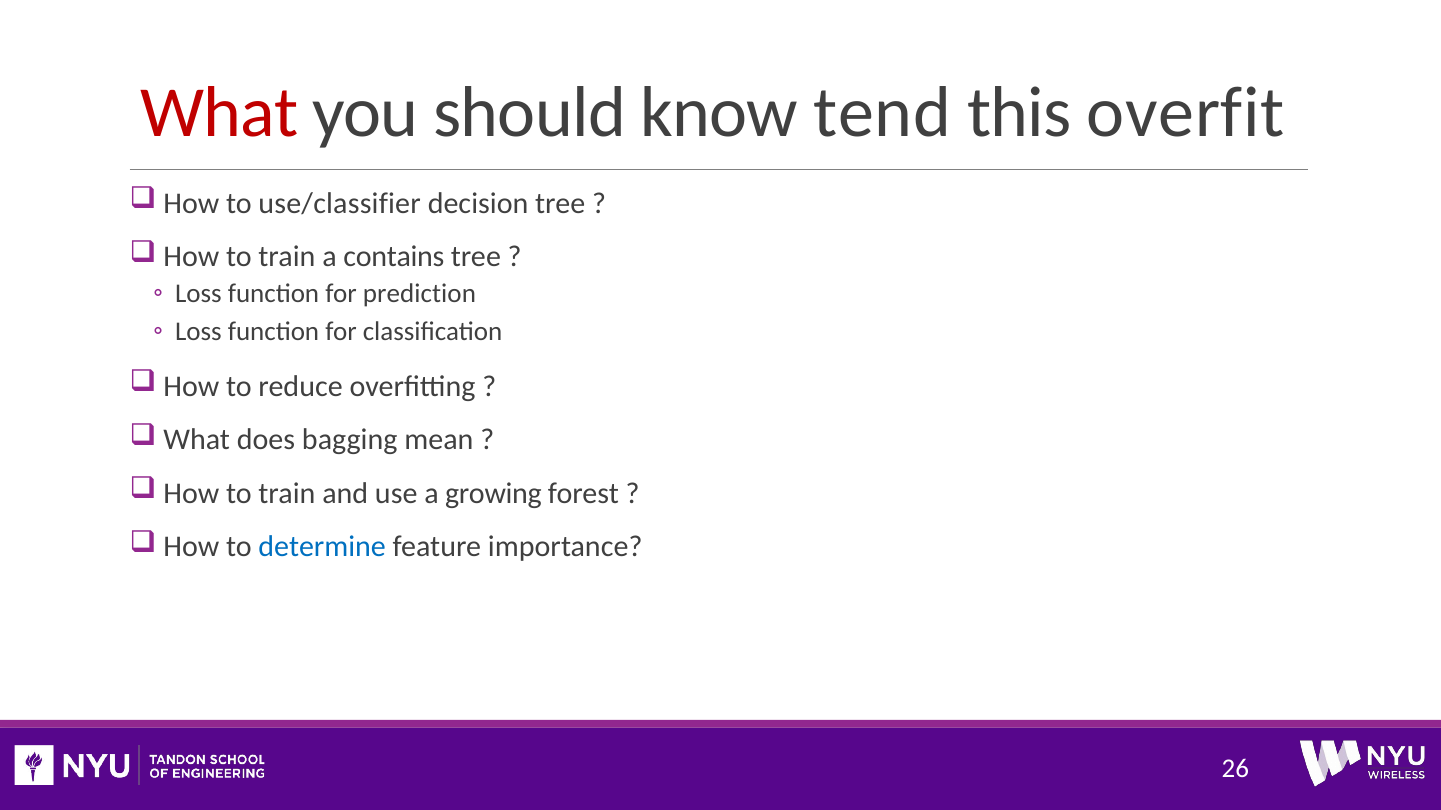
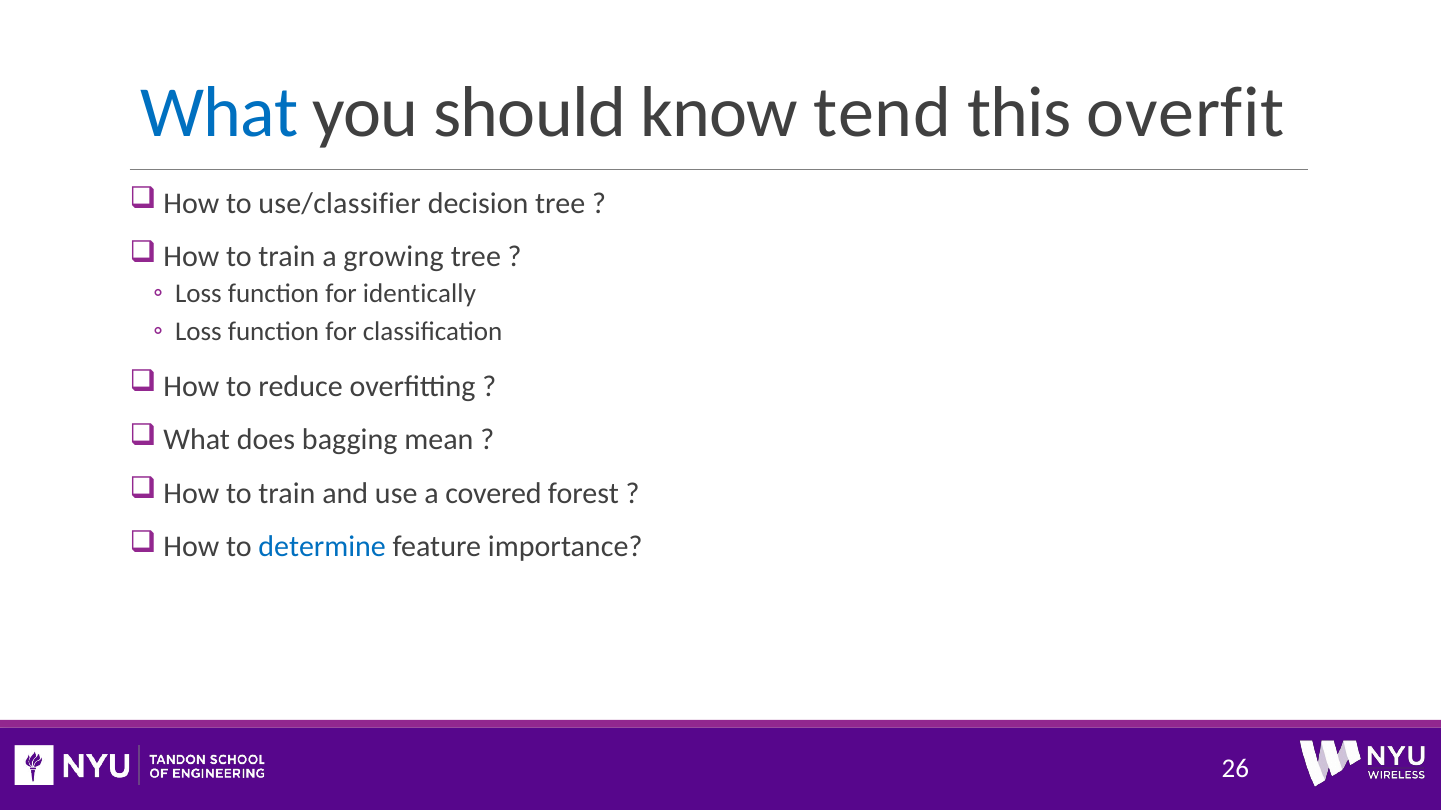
What at (220, 113) colour: red -> blue
contains: contains -> growing
prediction: prediction -> identically
growing: growing -> covered
